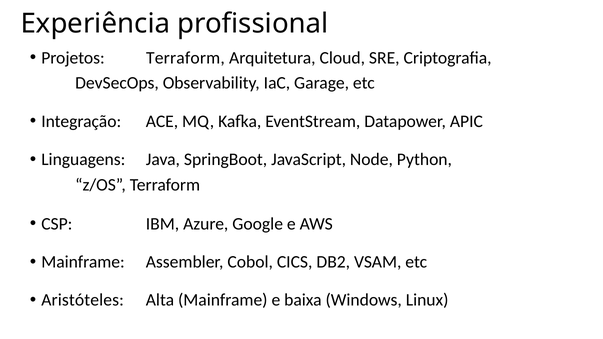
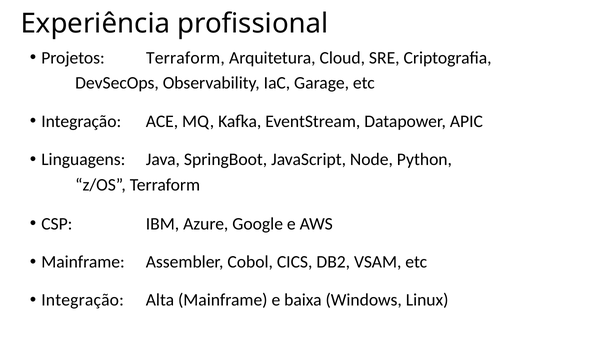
Aristóteles at (83, 300): Aristóteles -> Integração
